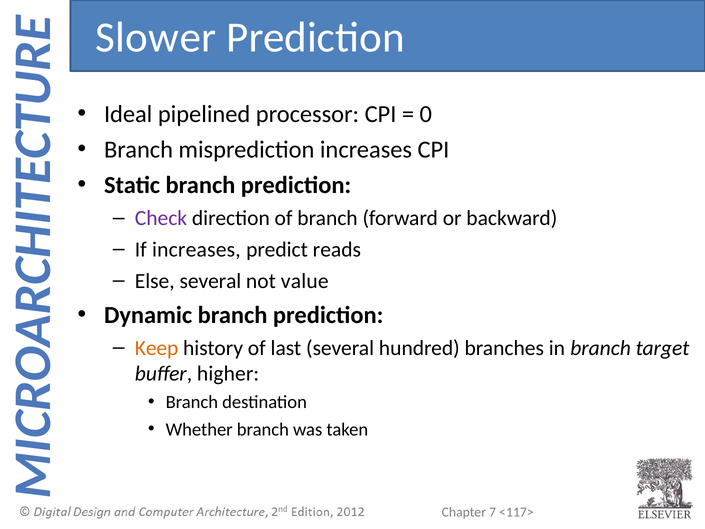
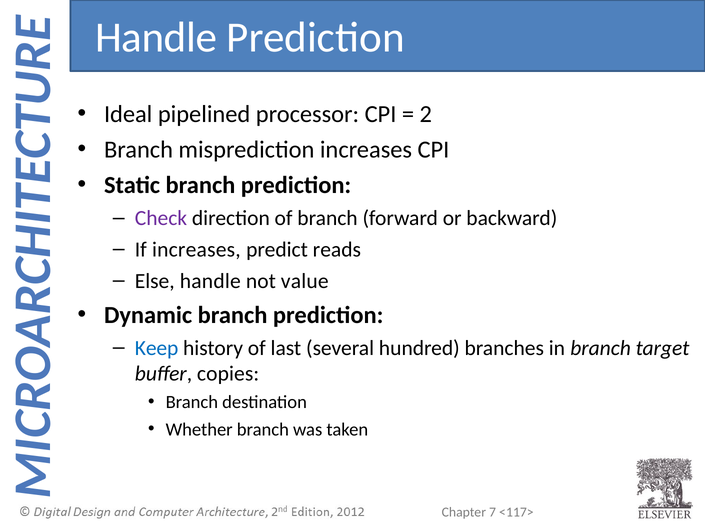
Slower at (156, 38): Slower -> Handle
0: 0 -> 2
Else several: several -> handle
Keep colour: orange -> blue
higher: higher -> copies
